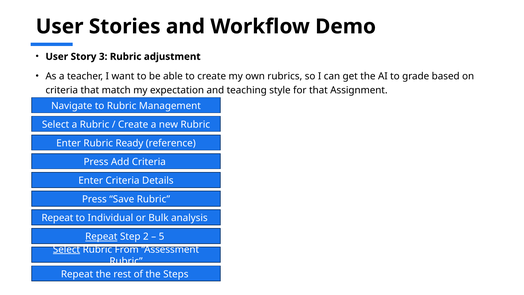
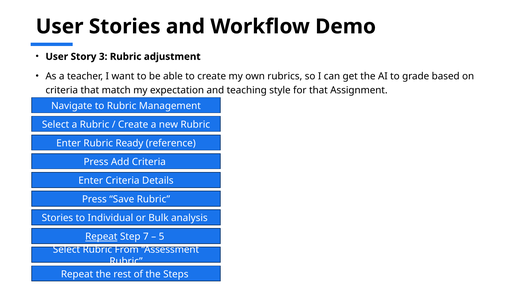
Repeat at (57, 218): Repeat -> Stories
2: 2 -> 7
Select at (67, 249) underline: present -> none
